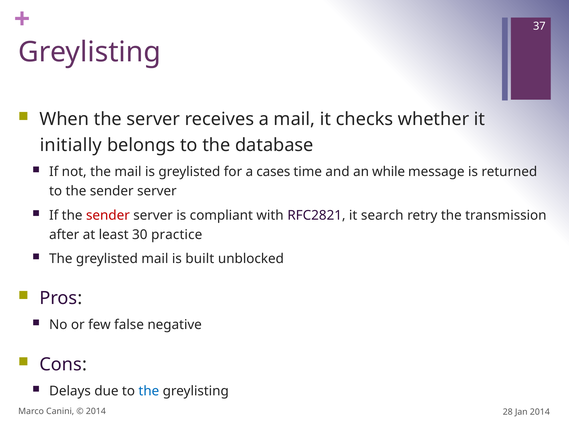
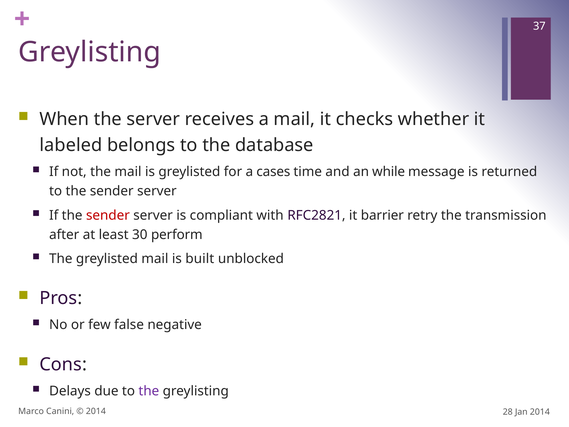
initially: initially -> labeled
search: search -> barrier
practice: practice -> perform
the at (149, 391) colour: blue -> purple
